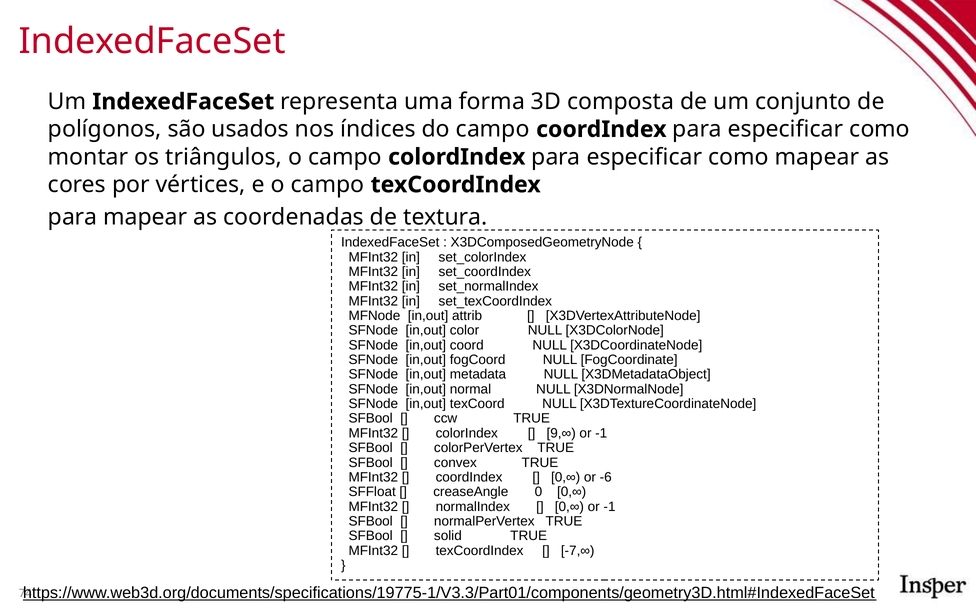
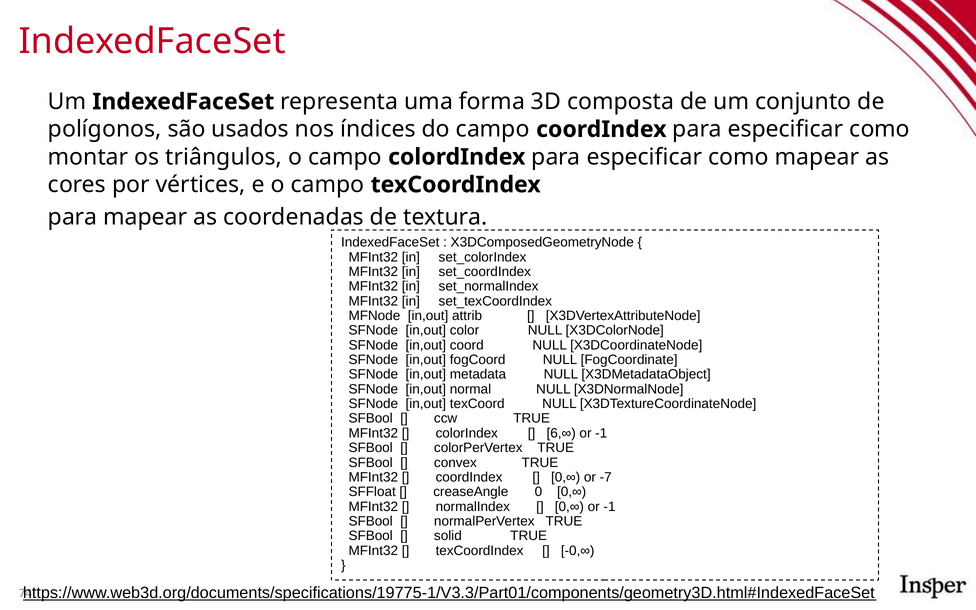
9,∞: 9,∞ -> 6,∞
-6: -6 -> -7
-7,∞: -7,∞ -> -0,∞
